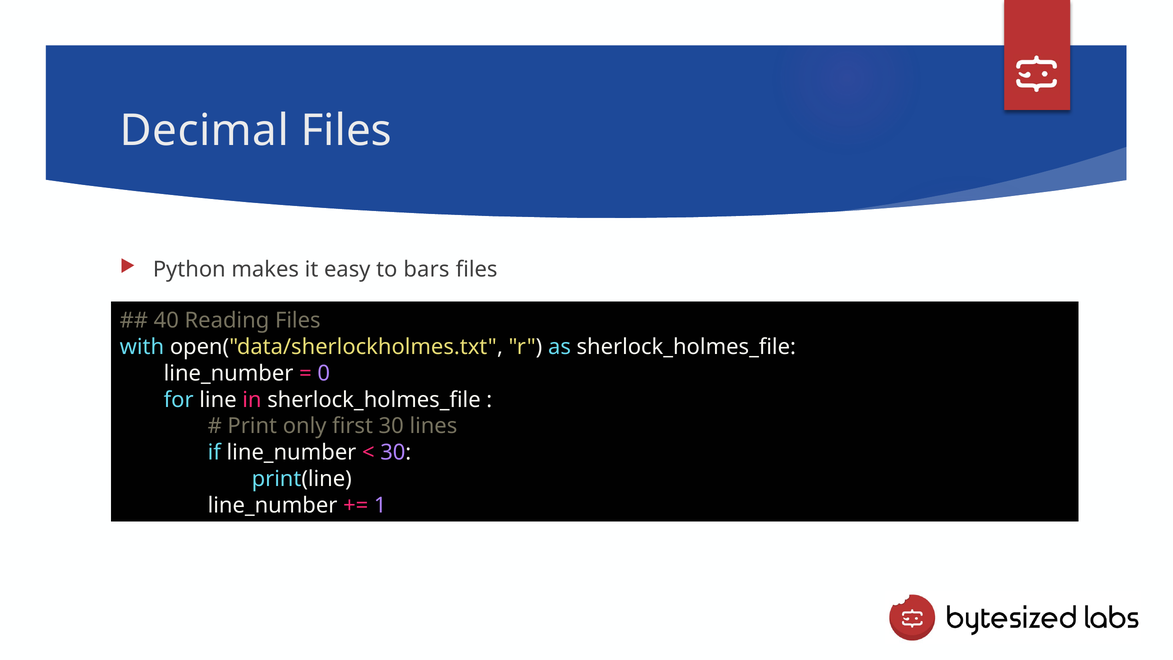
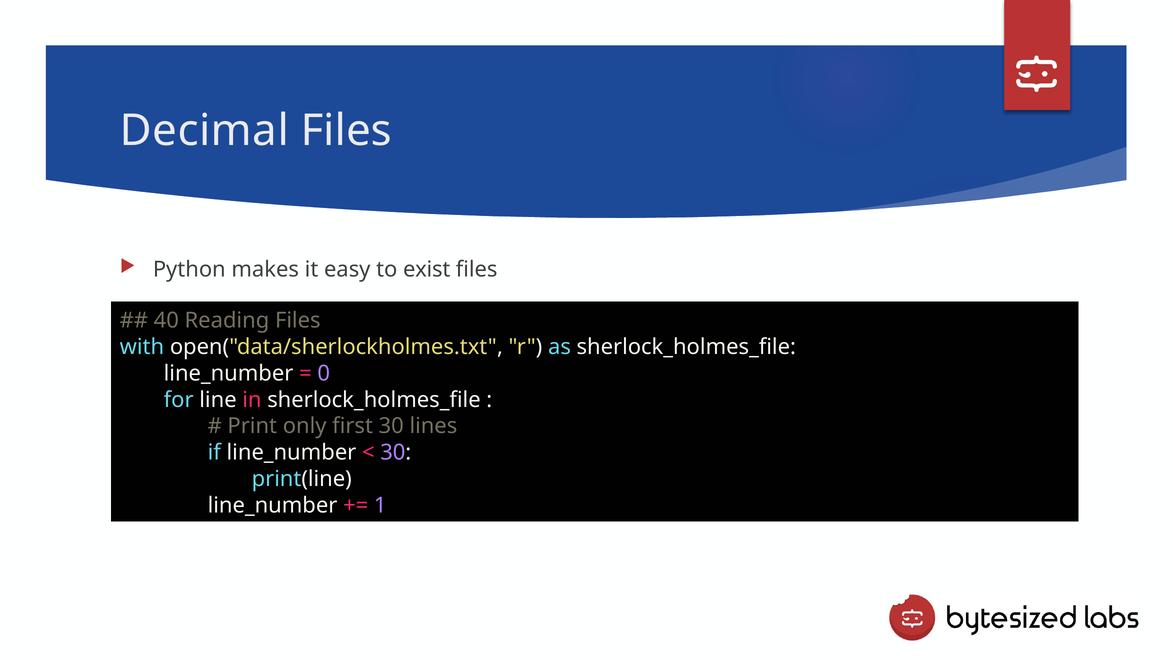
bars: bars -> exist
